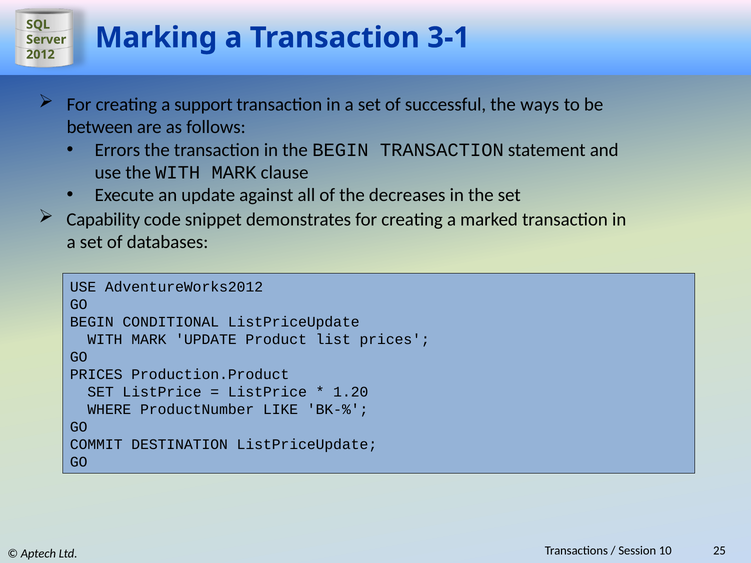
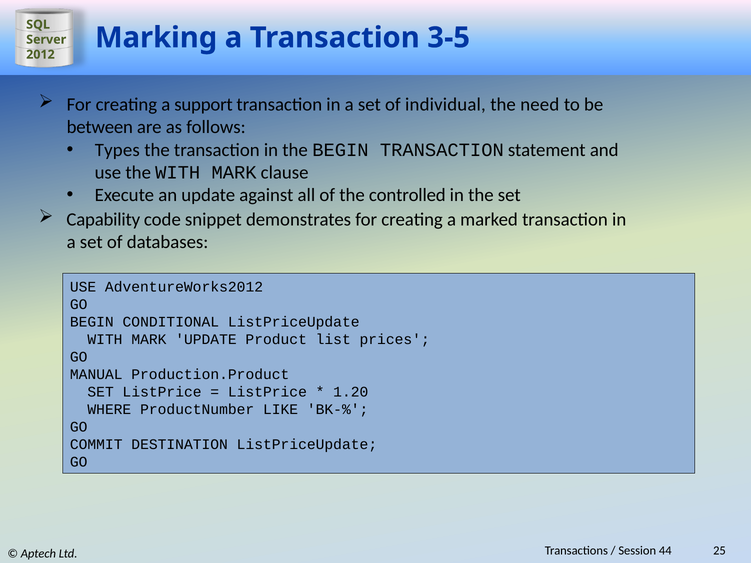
3-1: 3-1 -> 3-5
successful: successful -> individual
ways: ways -> need
Errors: Errors -> Types
decreases: decreases -> controlled
PRICES at (96, 375): PRICES -> MANUAL
10: 10 -> 44
